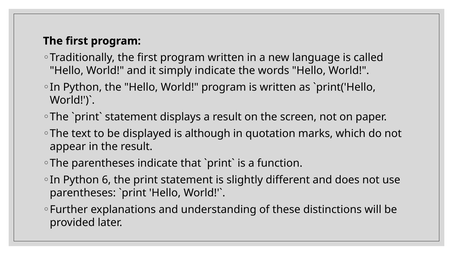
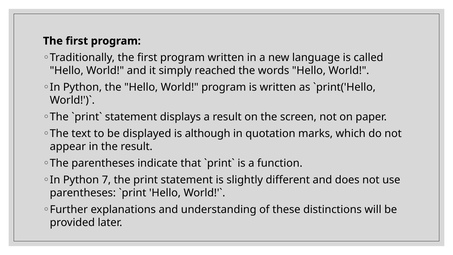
simply indicate: indicate -> reached
6: 6 -> 7
